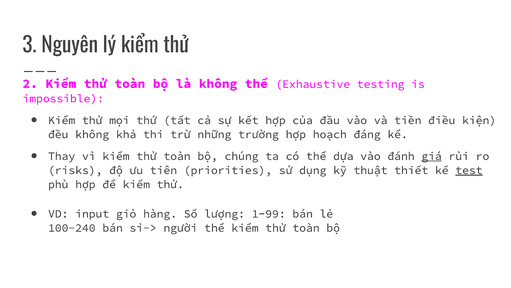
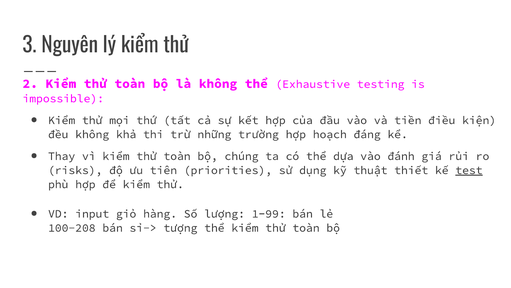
giá underline: present -> none
100-240: 100-240 -> 100-208
người: người -> tượng
